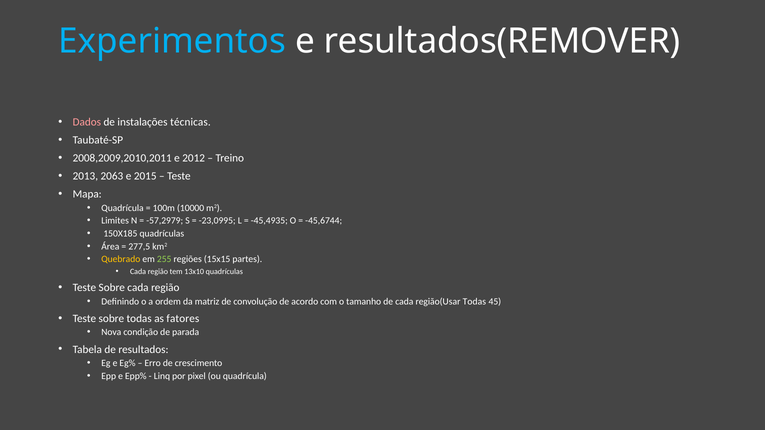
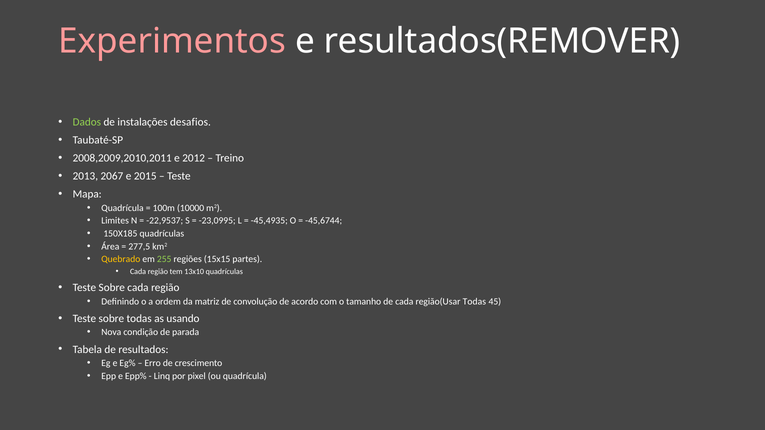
Experimentos colour: light blue -> pink
Dados colour: pink -> light green
técnicas: técnicas -> desafios
2063: 2063 -> 2067
-57,2979: -57,2979 -> -22,9537
fatores: fatores -> usando
